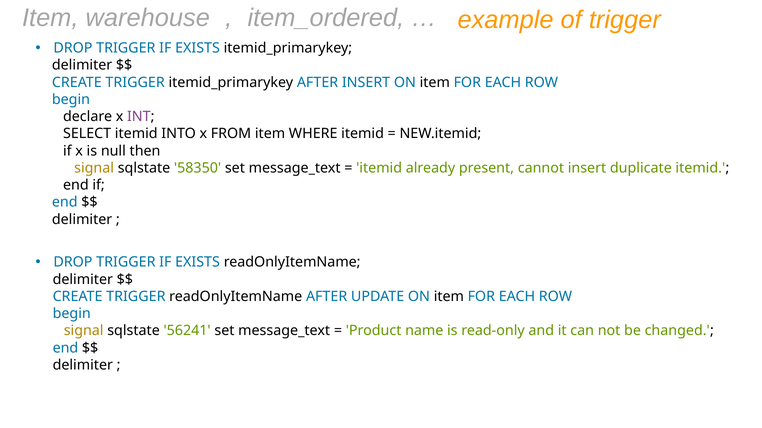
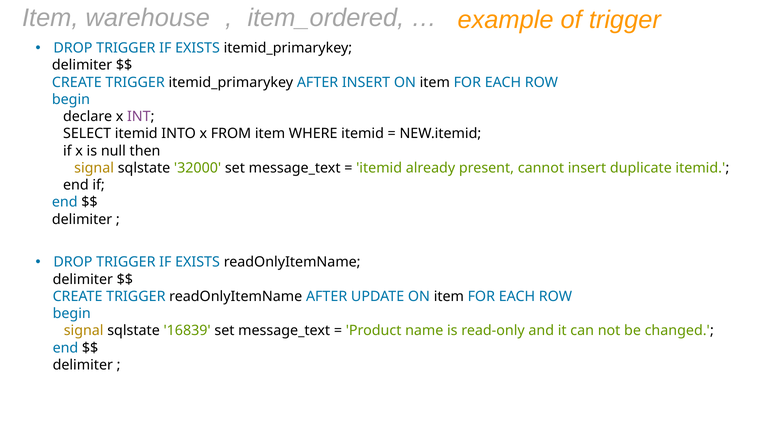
58350: 58350 -> 32000
56241: 56241 -> 16839
